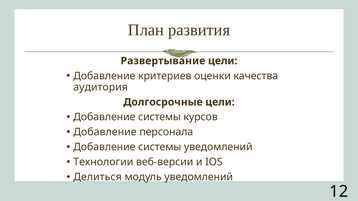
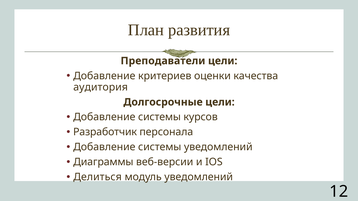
Развертывание: Развертывание -> Преподаватели
Добавление at (105, 132): Добавление -> Разработчик
Технологии: Технологии -> Диаграммы
